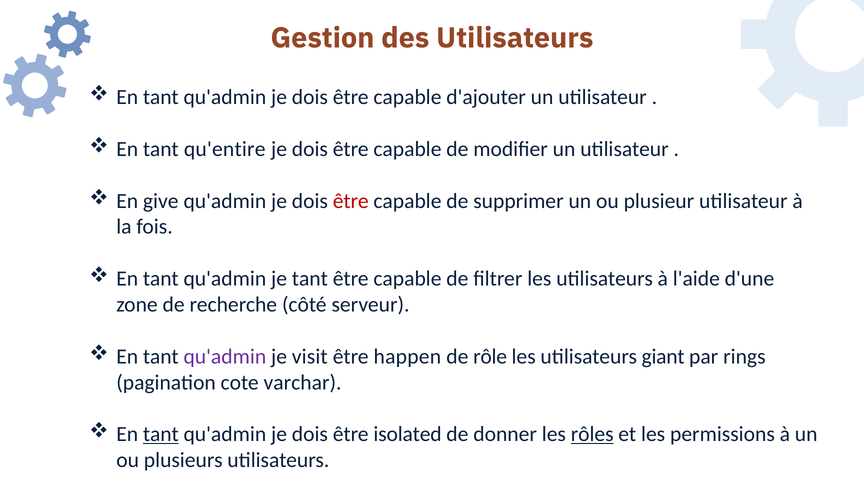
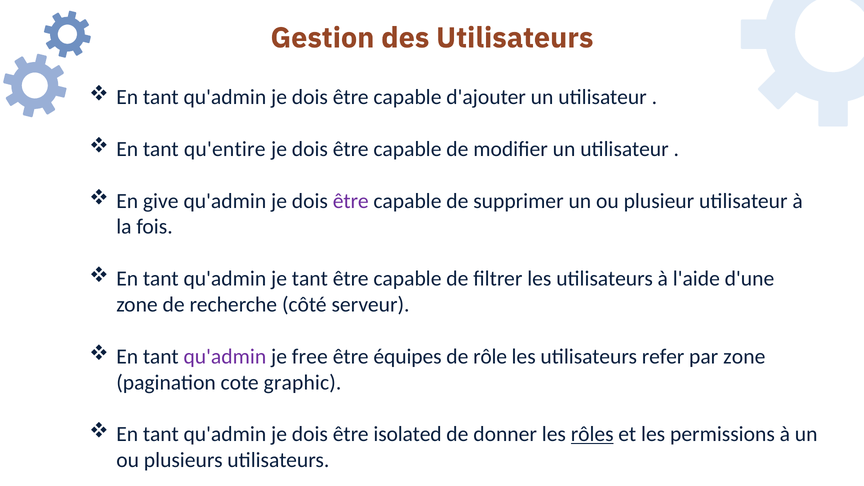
être at (351, 201) colour: red -> purple
visit: visit -> free
happen: happen -> équipes
giant: giant -> refer
par rings: rings -> zone
varchar: varchar -> graphic
tant at (161, 434) underline: present -> none
